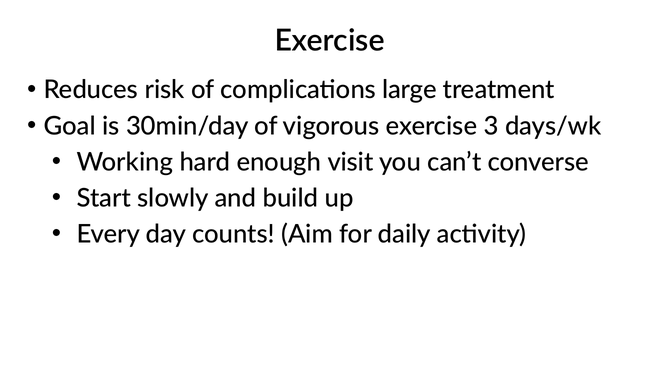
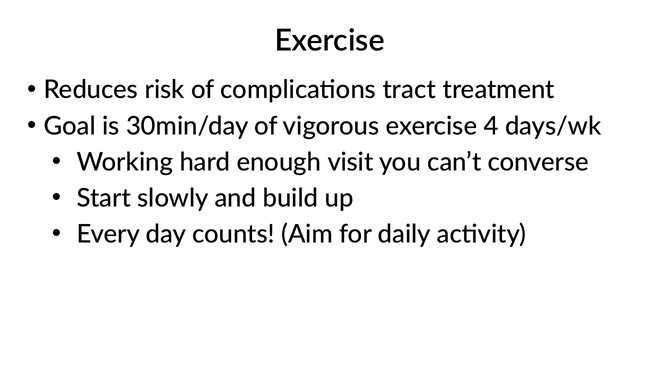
large: large -> tract
3: 3 -> 4
